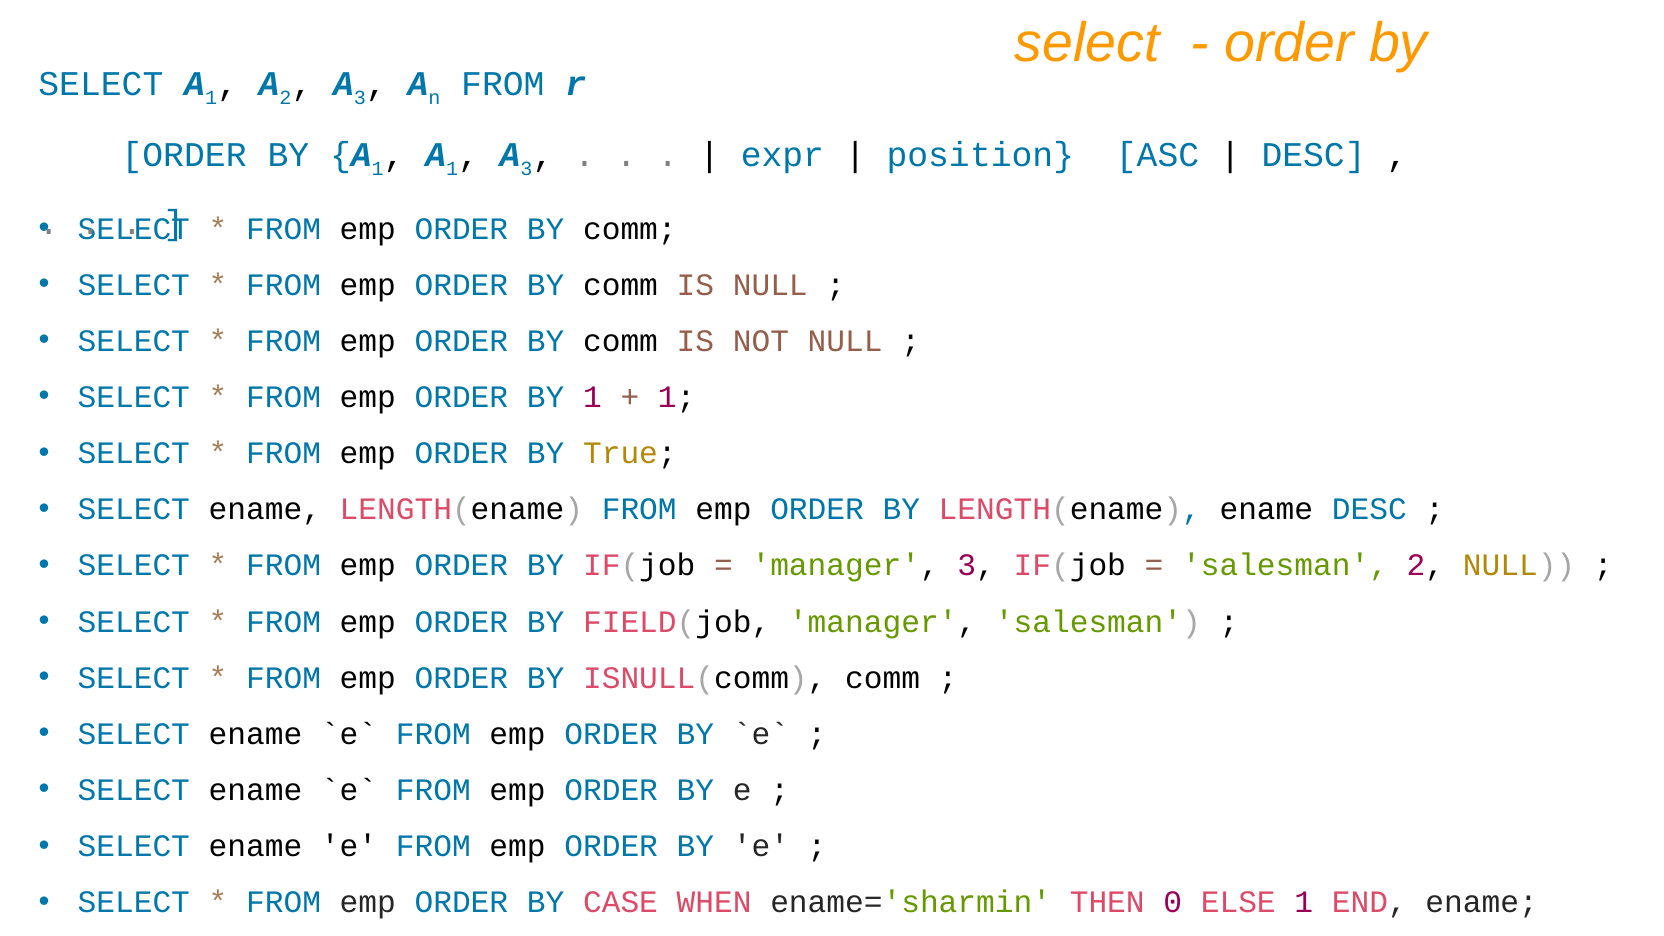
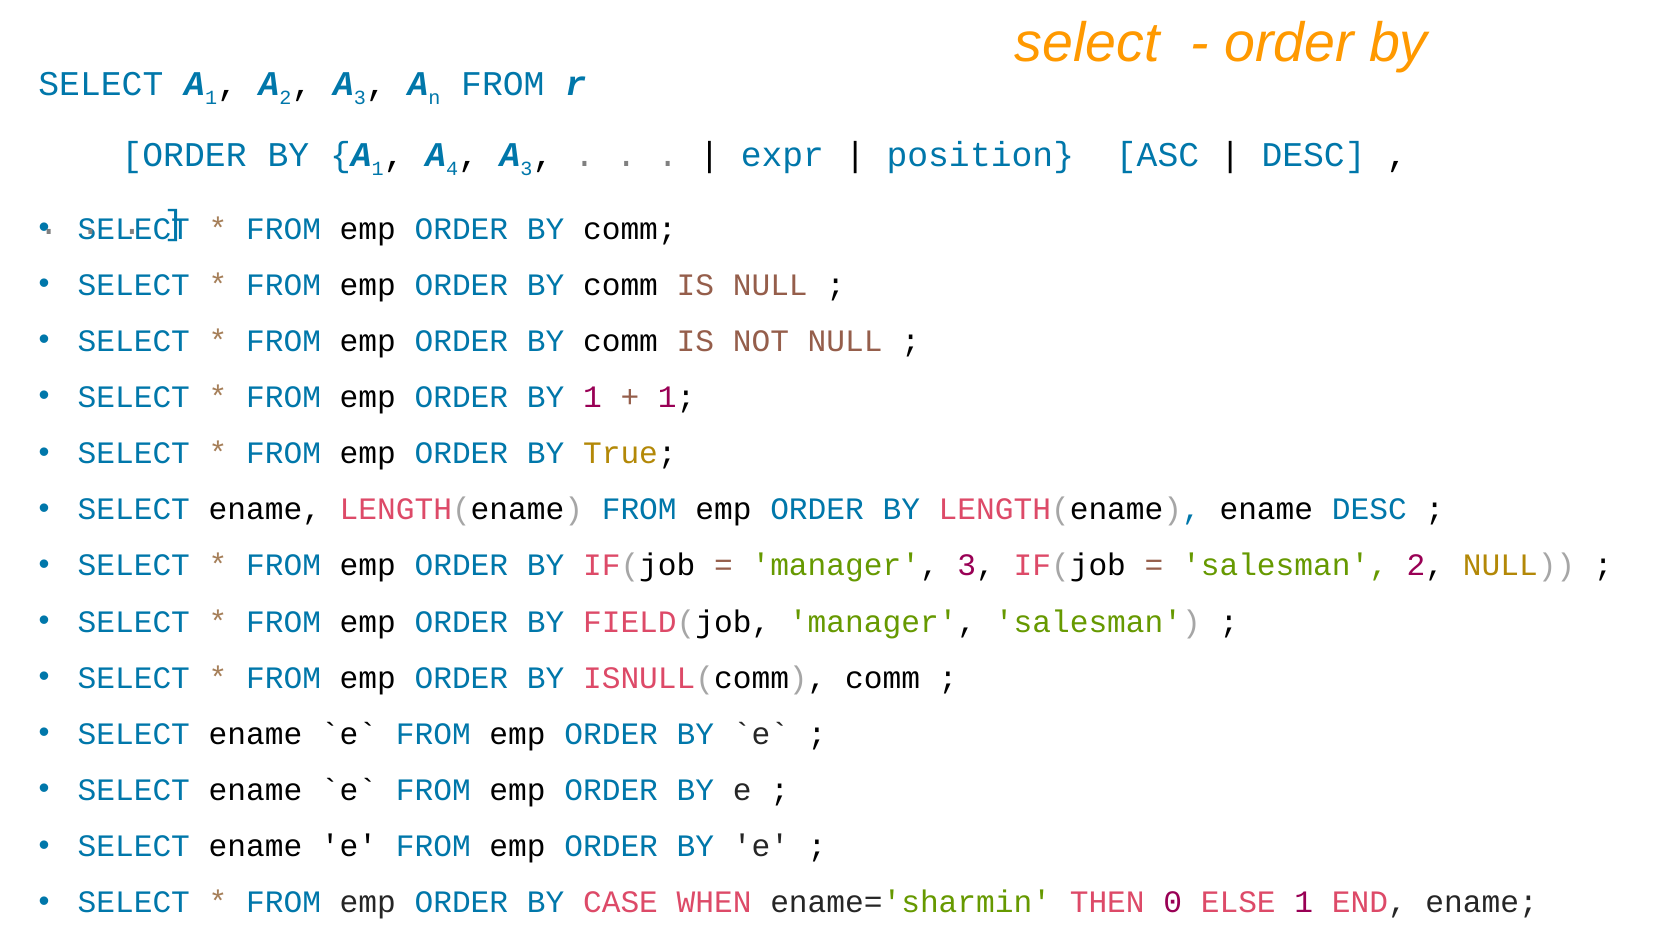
1 at (452, 169): 1 -> 4
